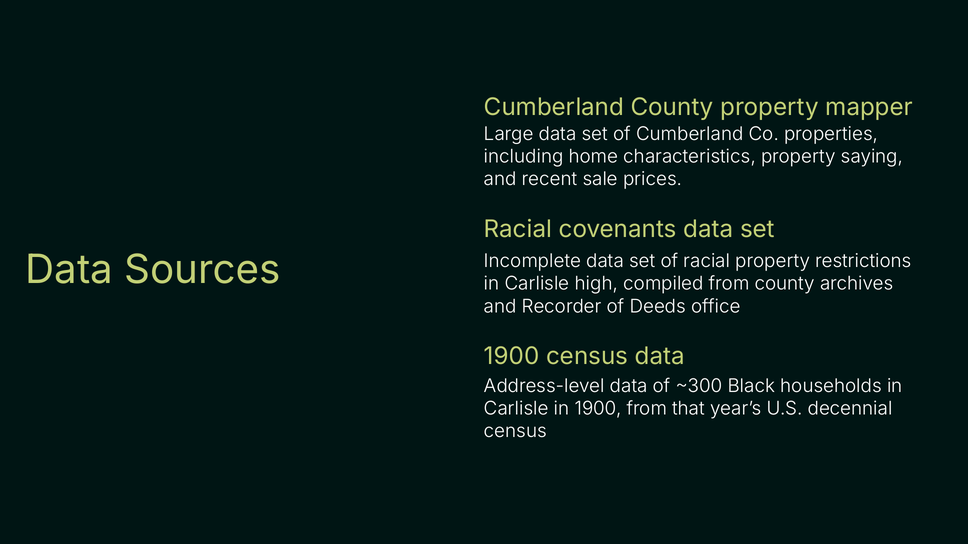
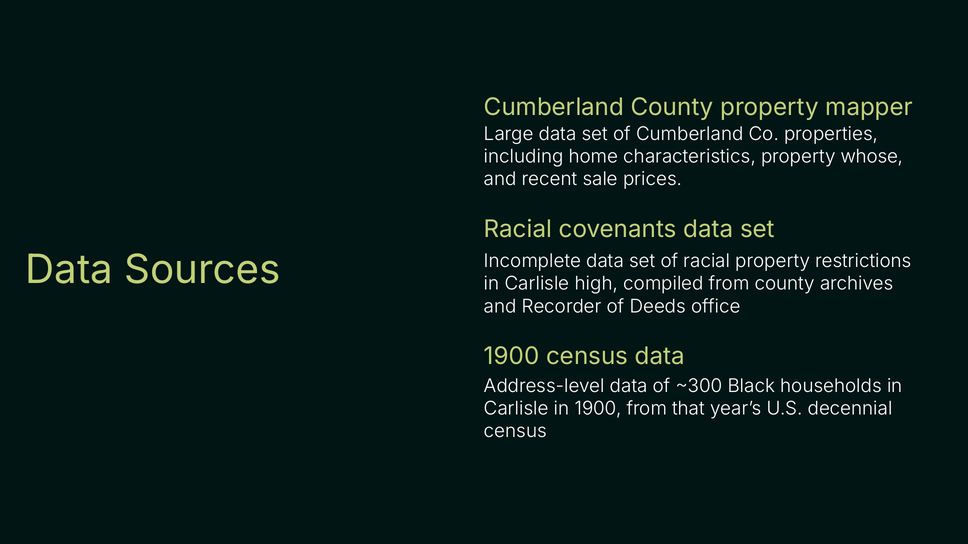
saying: saying -> whose
